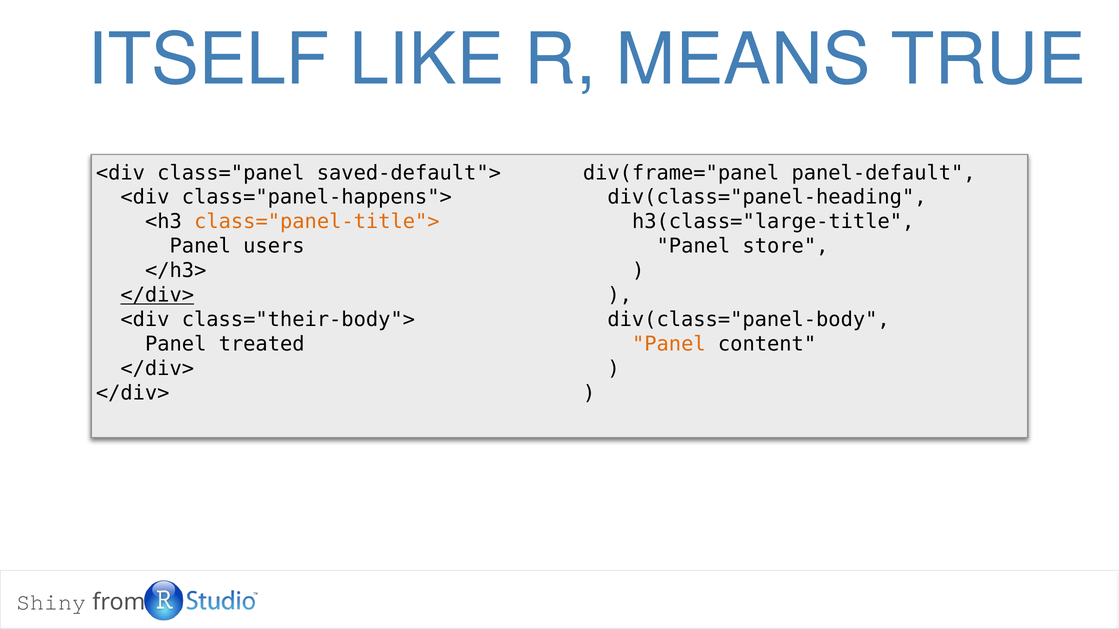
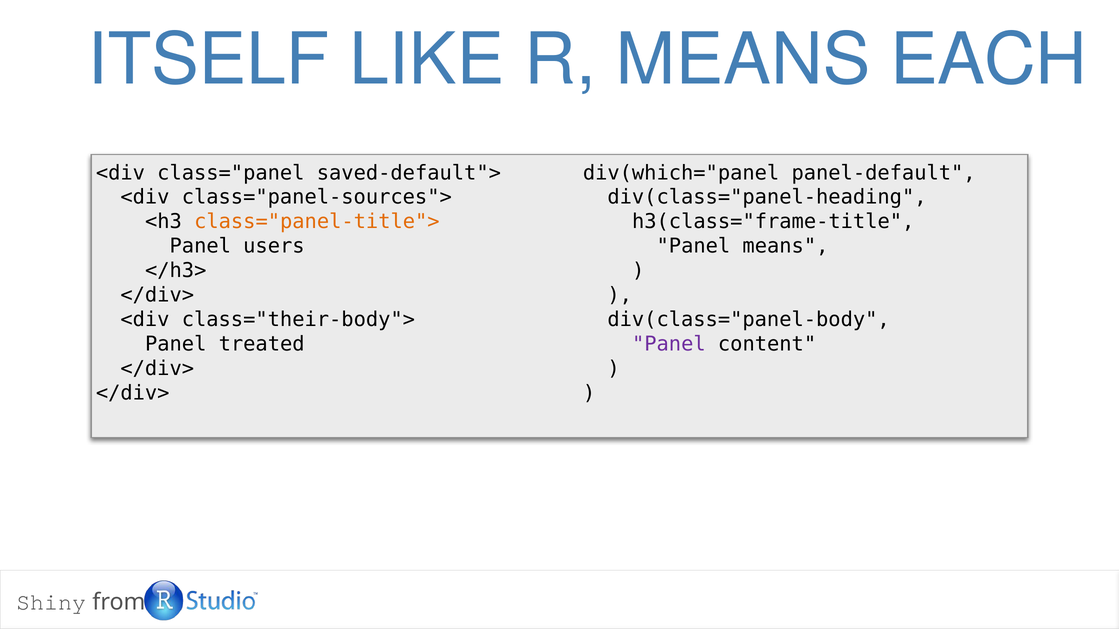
TRUE: TRUE -> EACH
div(frame="panel: div(frame="panel -> div(which="panel
class="panel-happens">: class="panel-happens"> -> class="panel-sources">
h3(class="large-title: h3(class="large-title -> h3(class="frame-title
Panel store: store -> means
</div> at (157, 295) underline: present -> none
Panel at (669, 344) colour: orange -> purple
